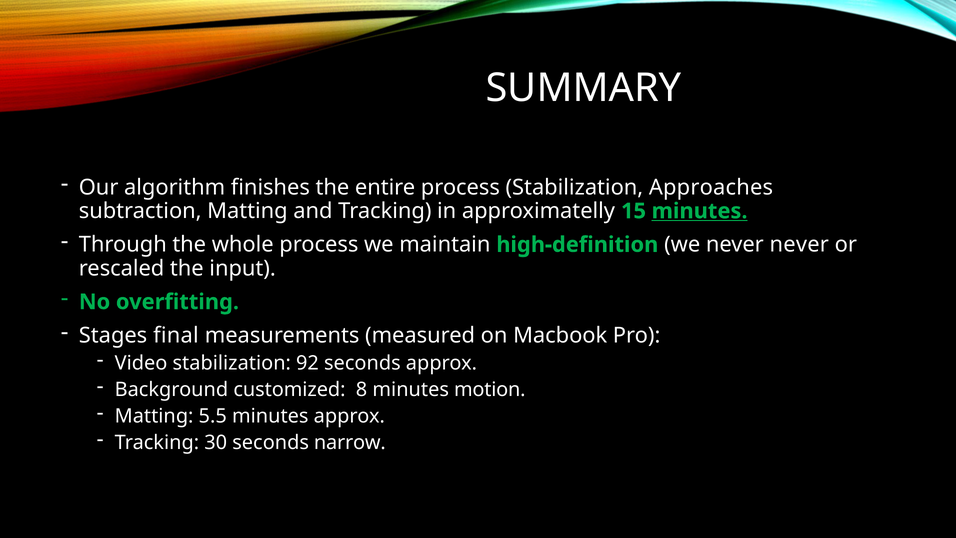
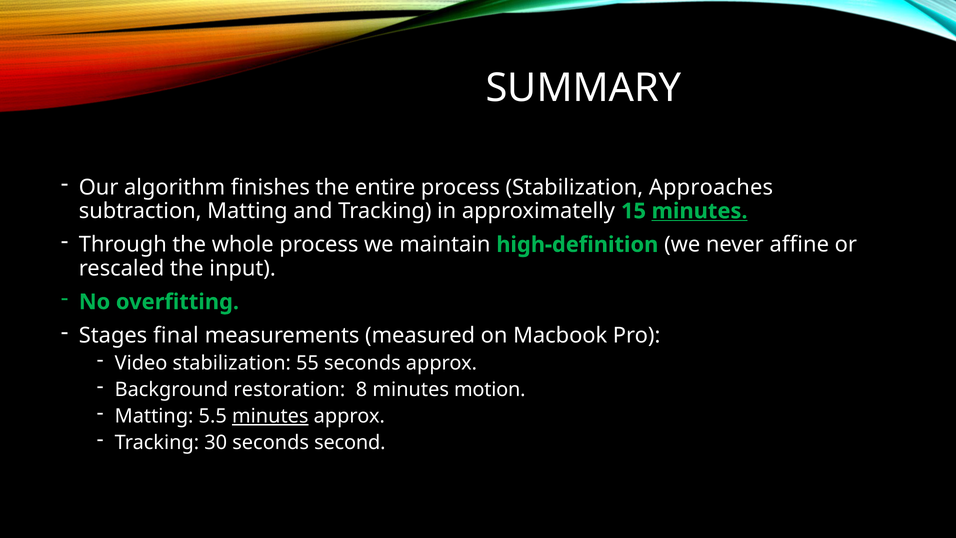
never never: never -> affine
92: 92 -> 55
customized: customized -> restoration
minutes at (270, 416) underline: none -> present
narrow: narrow -> second
